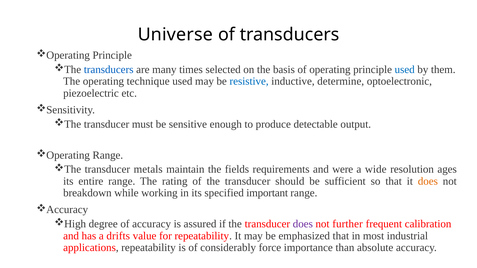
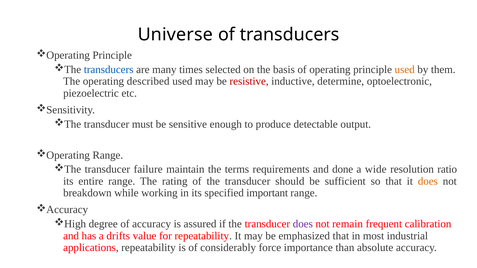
used at (405, 70) colour: blue -> orange
technique: technique -> described
resistive colour: blue -> red
metals: metals -> failure
fields: fields -> terms
were: were -> done
ages: ages -> ratio
further: further -> remain
